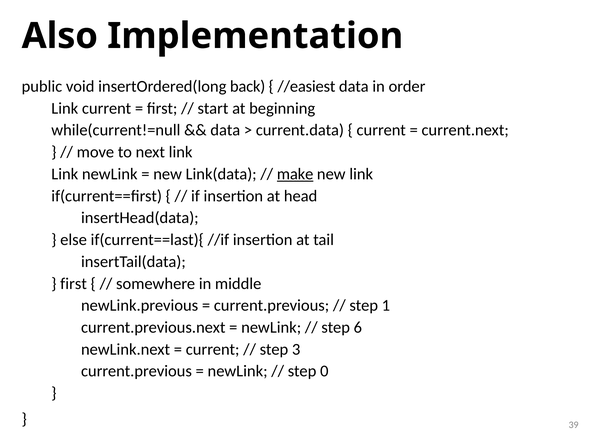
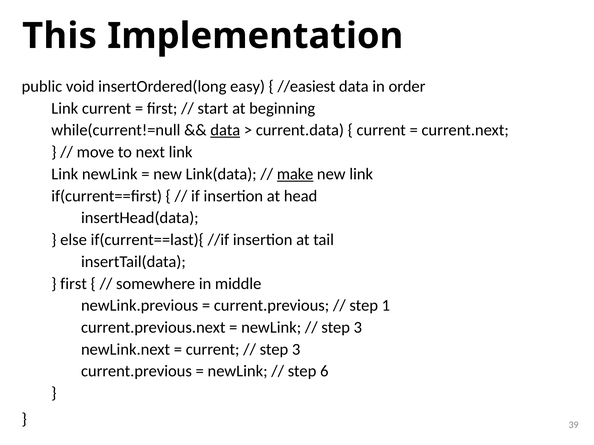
Also: Also -> This
back: back -> easy
data at (225, 130) underline: none -> present
6 at (358, 328): 6 -> 3
0: 0 -> 6
